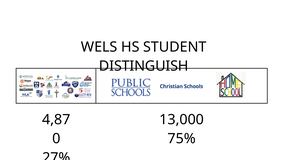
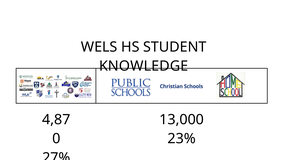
DISTINGUISH: DISTINGUISH -> KNOWLEDGE
75%: 75% -> 23%
